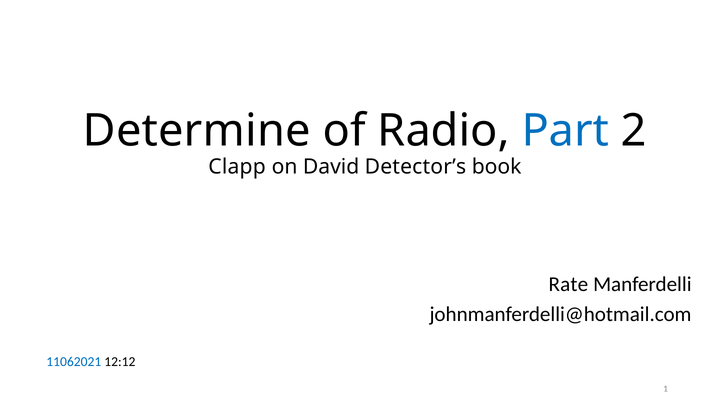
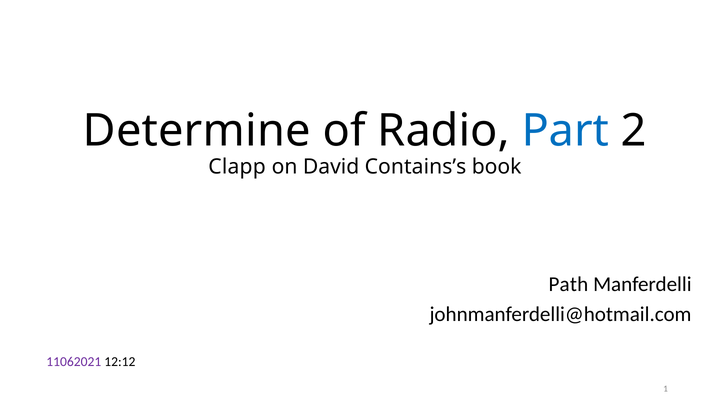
Detector’s: Detector’s -> Contains’s
Rate: Rate -> Path
11062021 colour: blue -> purple
